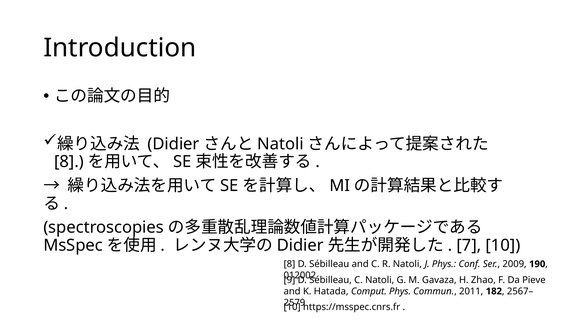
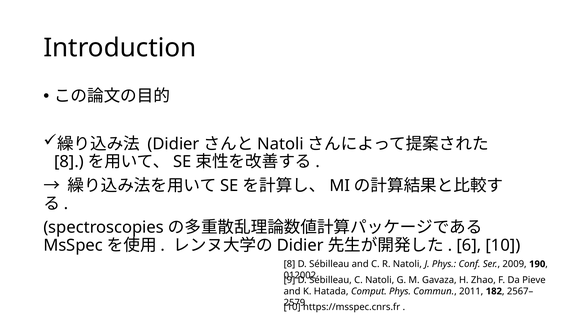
7: 7 -> 6
